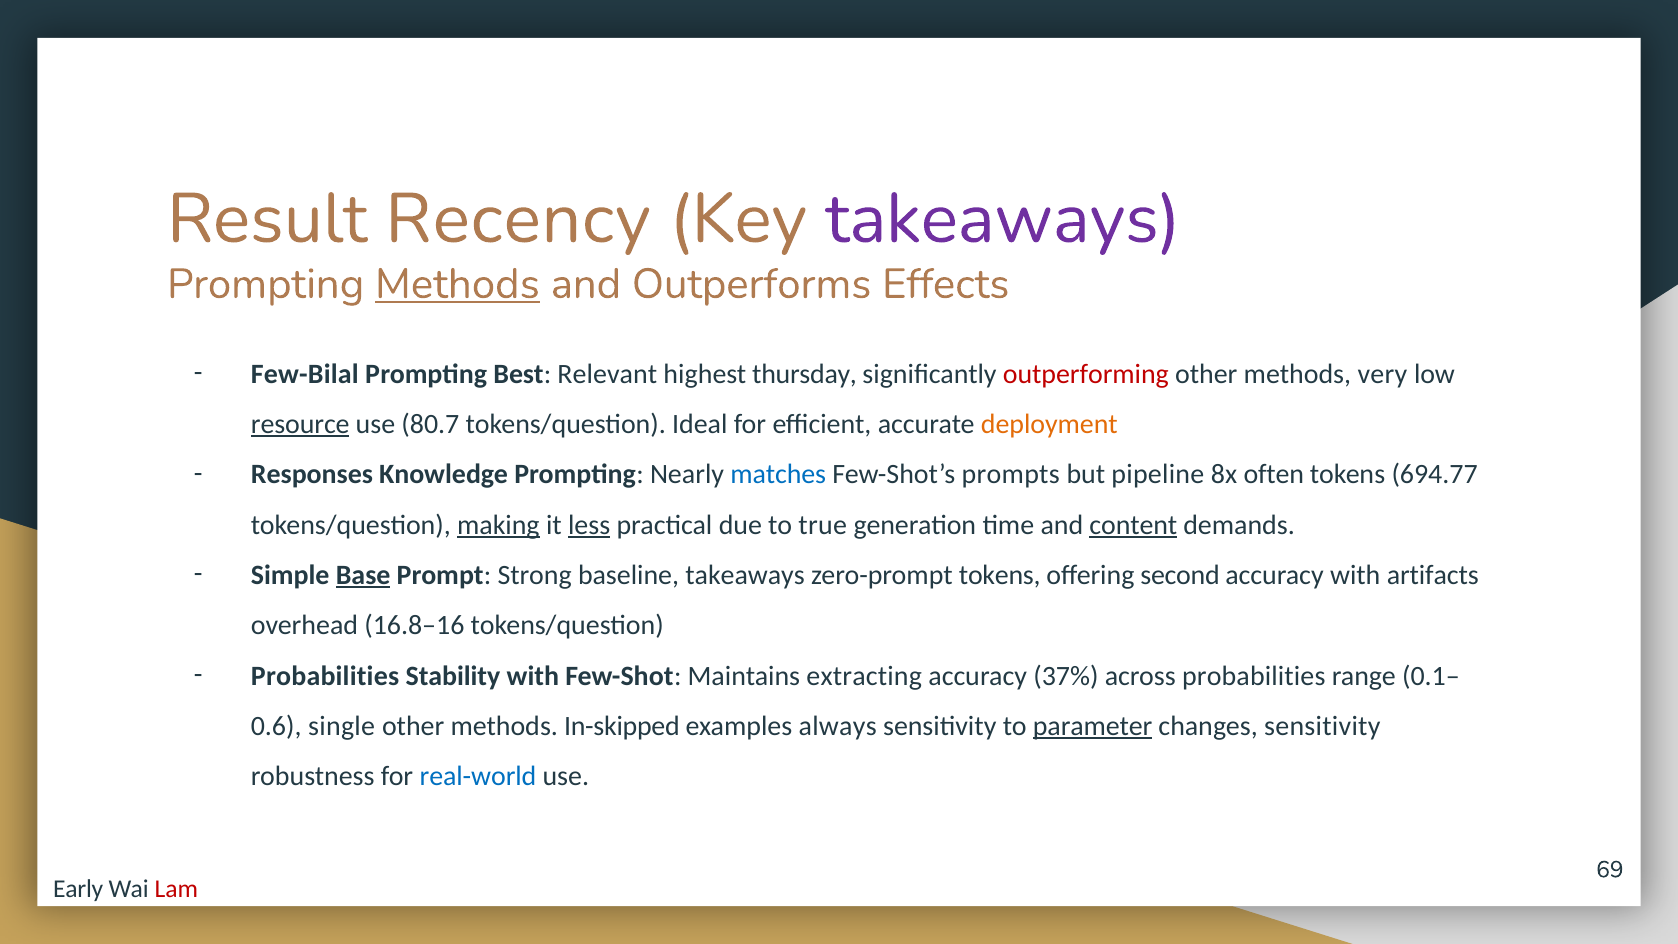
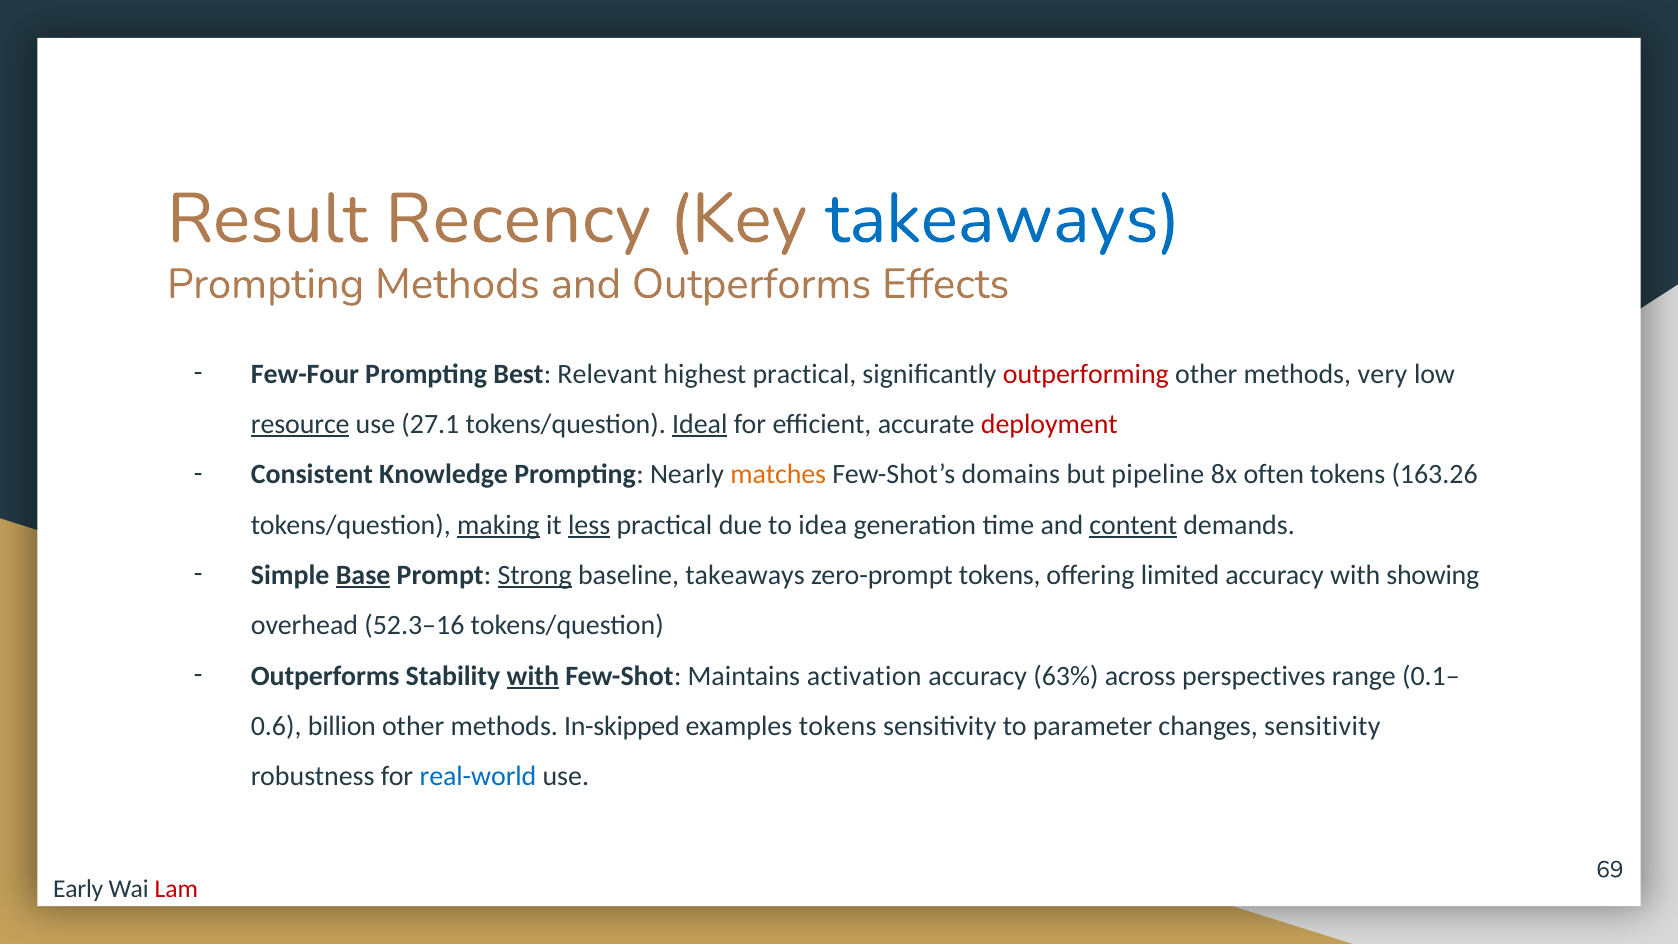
takeaways at (1003, 219) colour: purple -> blue
Methods at (457, 284) underline: present -> none
Few-Bilal: Few-Bilal -> Few-Four
highest thursday: thursday -> practical
80.7: 80.7 -> 27.1
Ideal underline: none -> present
deployment colour: orange -> red
Responses: Responses -> Consistent
matches colour: blue -> orange
prompts: prompts -> domains
694.77: 694.77 -> 163.26
true: true -> idea
Strong underline: none -> present
second: second -> limited
artifacts: artifacts -> showing
16.8–16: 16.8–16 -> 52.3–16
Probabilities at (325, 676): Probabilities -> Outperforms
with at (533, 676) underline: none -> present
extracting: extracting -> activation
37%: 37% -> 63%
across probabilities: probabilities -> perspectives
single: single -> billion
examples always: always -> tokens
parameter underline: present -> none
